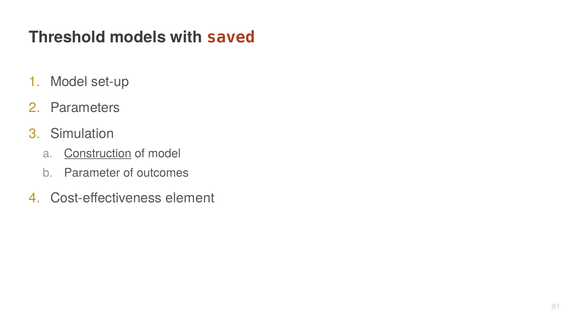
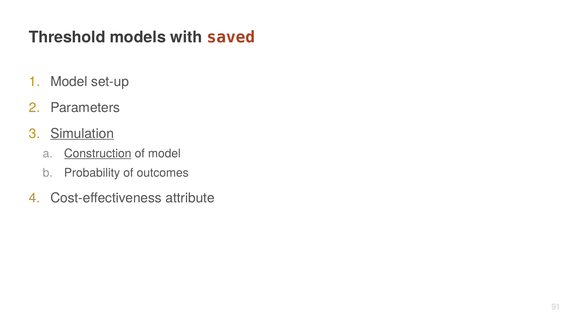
Simulation underline: none -> present
Parameter: Parameter -> Probability
element: element -> attribute
